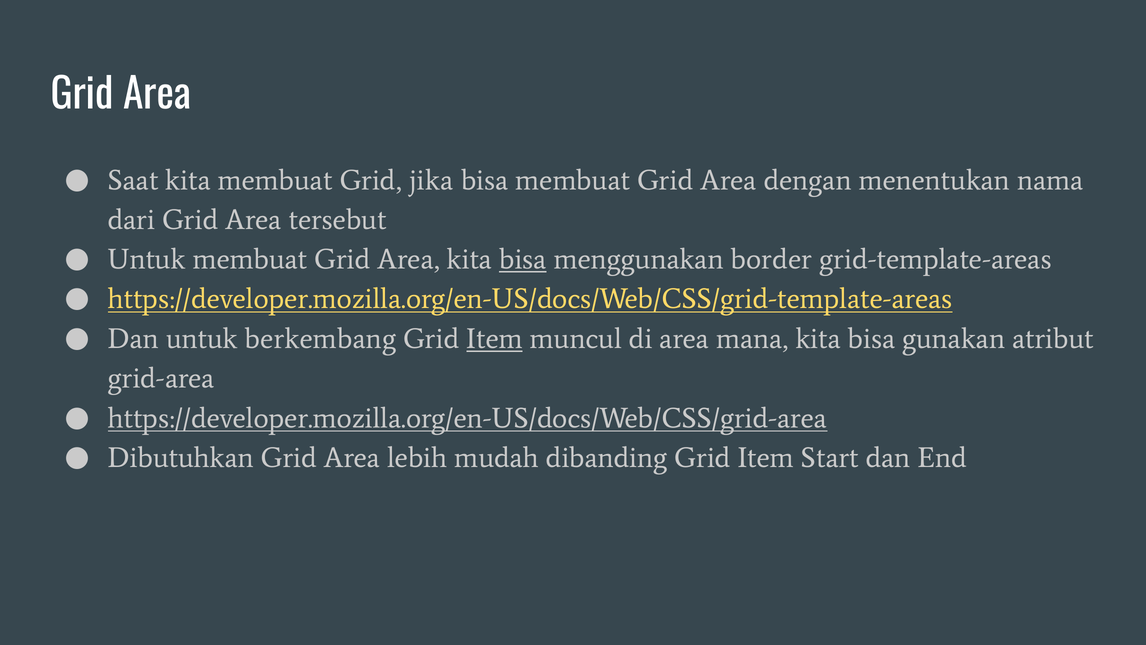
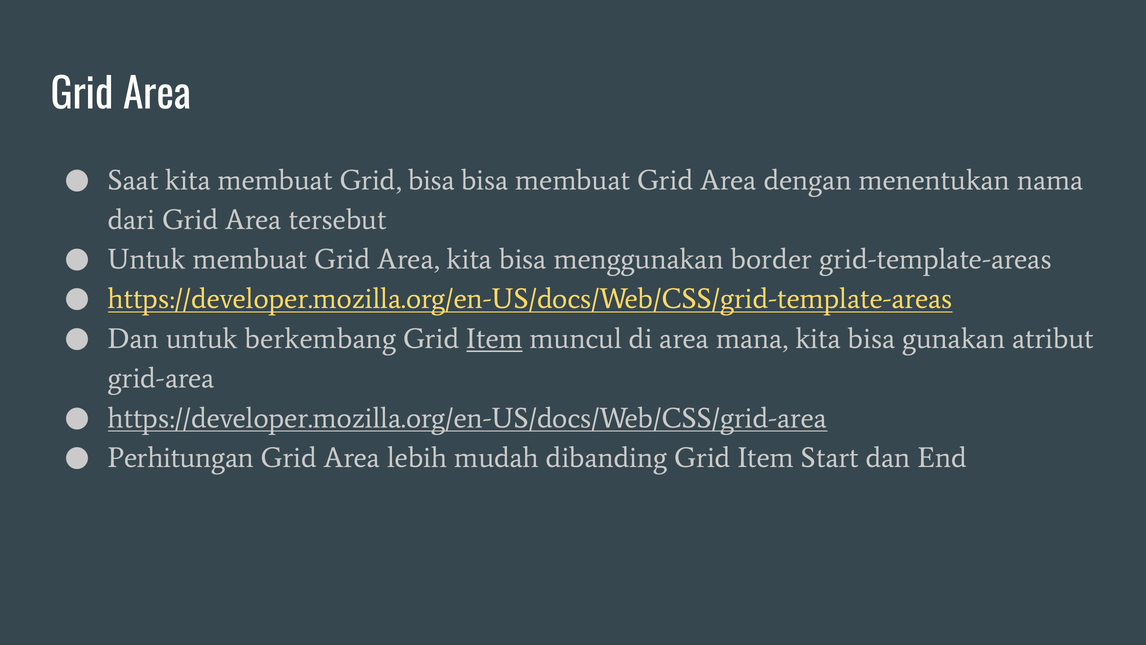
Grid jika: jika -> bisa
bisa at (523, 259) underline: present -> none
Dibutuhkan: Dibutuhkan -> Perhitungan
